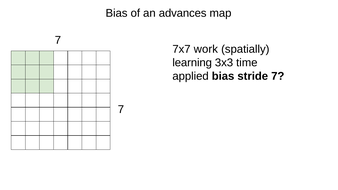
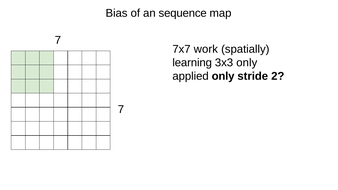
advances: advances -> sequence
3x3 time: time -> only
applied bias: bias -> only
stride 7: 7 -> 2
